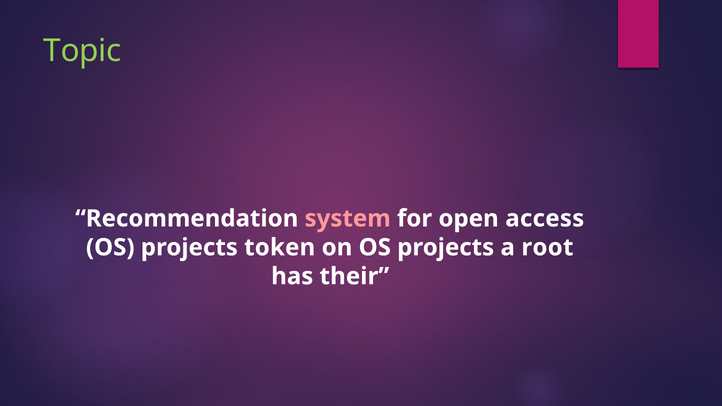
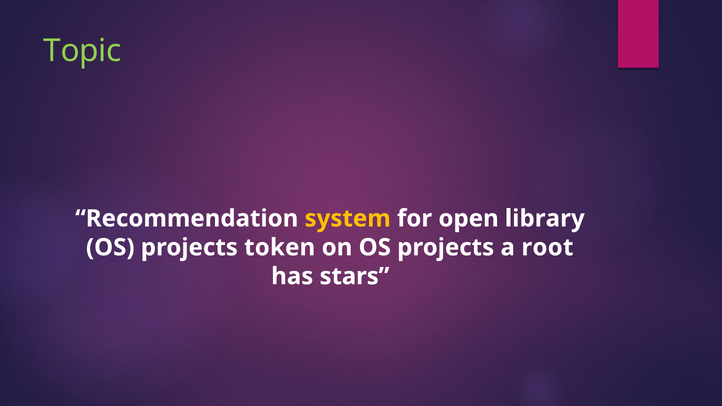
system colour: pink -> yellow
access: access -> library
their: their -> stars
